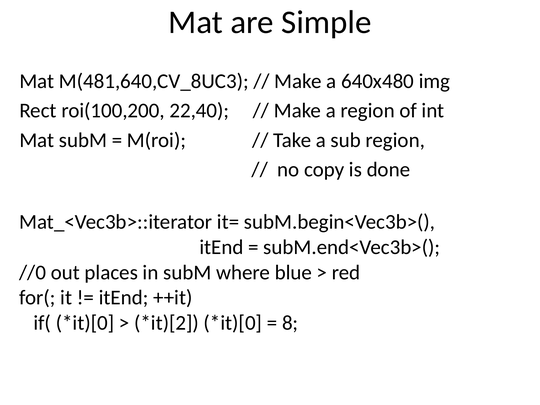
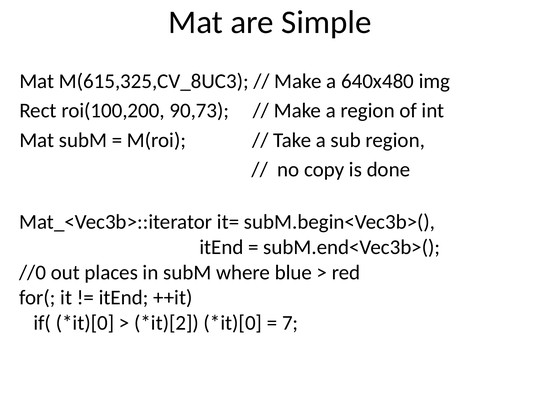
M(481,640,CV_8UC3: M(481,640,CV_8UC3 -> M(615,325,CV_8UC3
22,40: 22,40 -> 90,73
8: 8 -> 7
